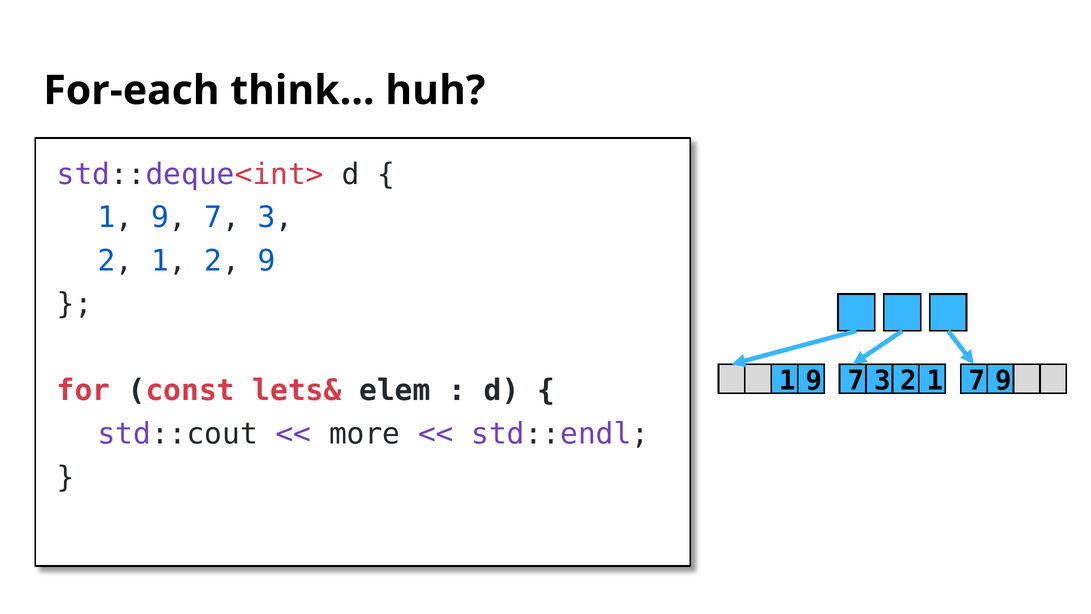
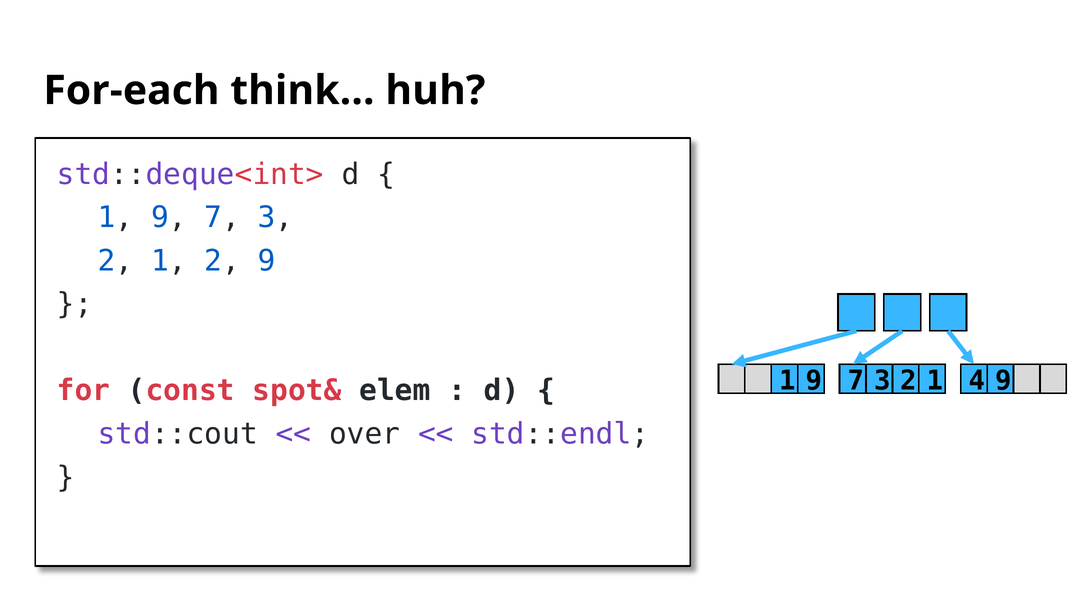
1 7: 7 -> 4
lets&: lets& -> spot&
more: more -> over
